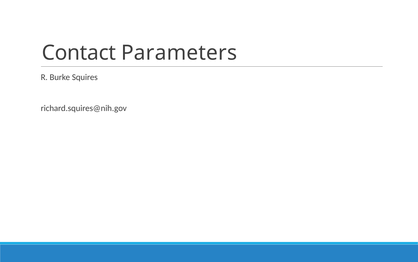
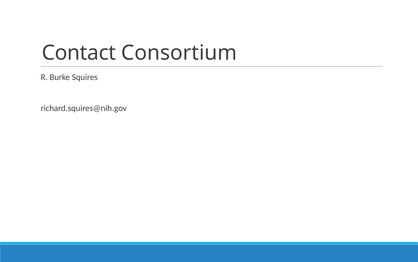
Parameters: Parameters -> Consortium
